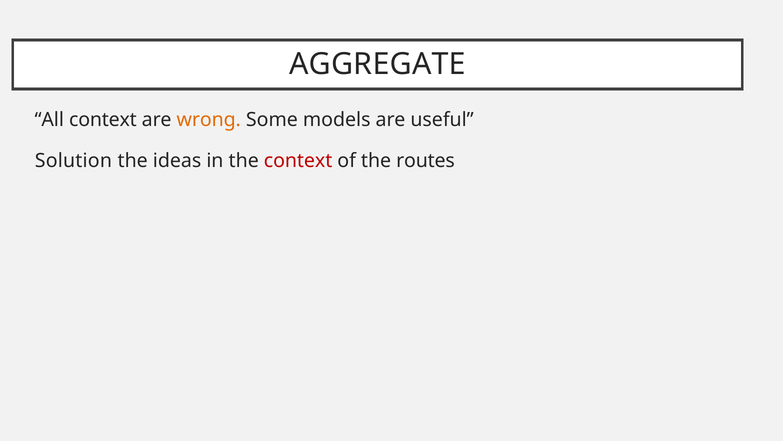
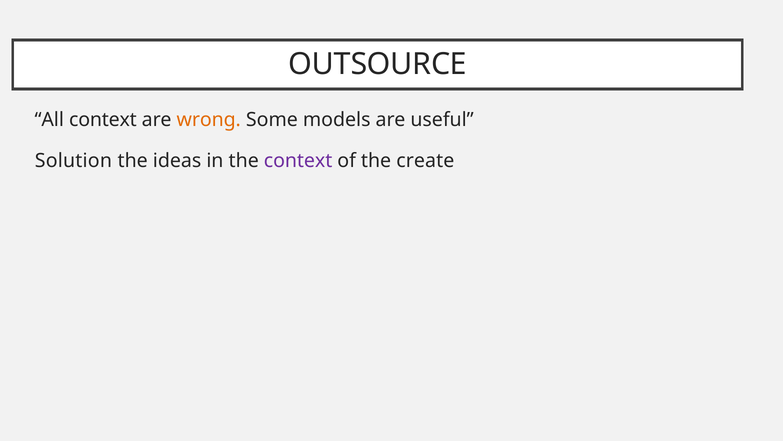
AGGREGATE: AGGREGATE -> OUTSOURCE
context at (298, 160) colour: red -> purple
routes: routes -> create
